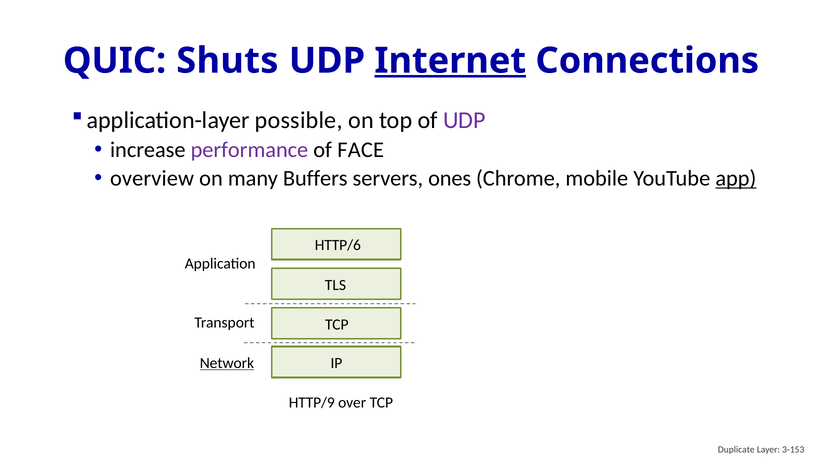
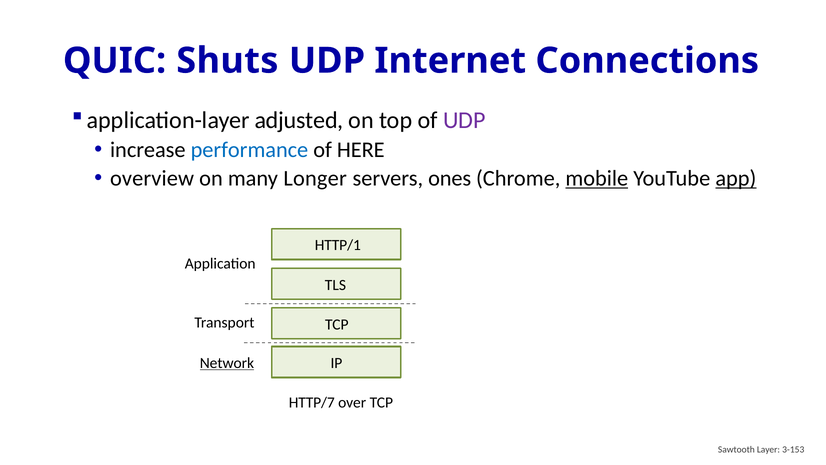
Internet underline: present -> none
possible: possible -> adjusted
performance colour: purple -> blue
FACE: FACE -> HERE
Buffers: Buffers -> Longer
mobile underline: none -> present
HTTP/6: HTTP/6 -> HTTP/1
HTTP/9: HTTP/9 -> HTTP/7
Duplicate: Duplicate -> Sawtooth
